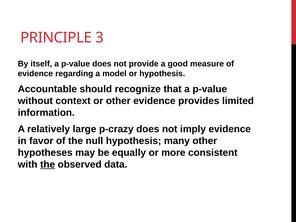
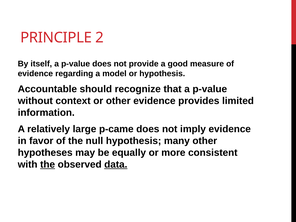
3: 3 -> 2
p-crazy: p-crazy -> p-came
data underline: none -> present
